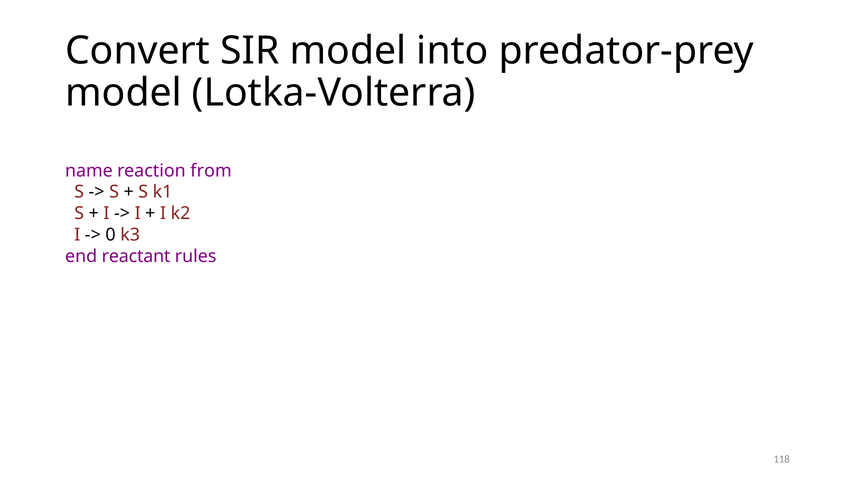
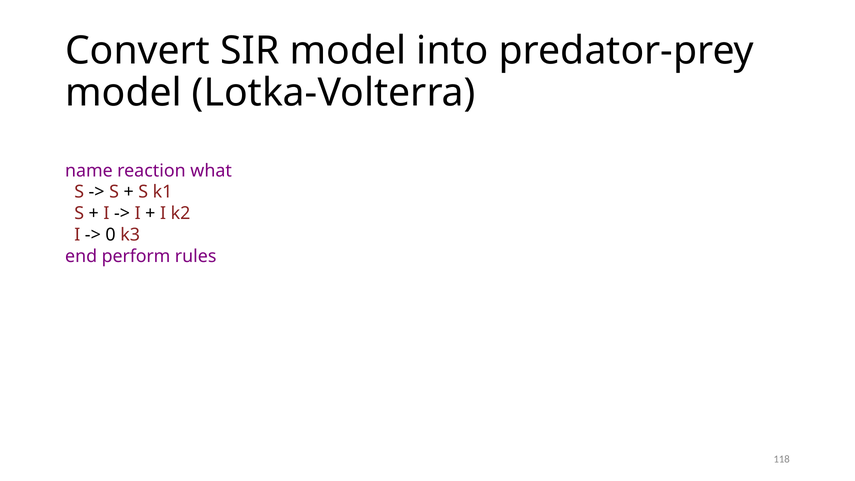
from: from -> what
reactant: reactant -> perform
